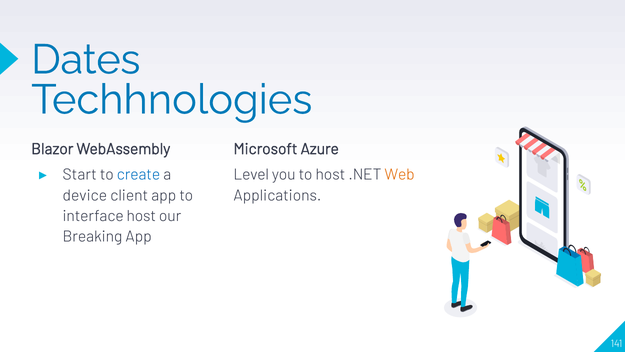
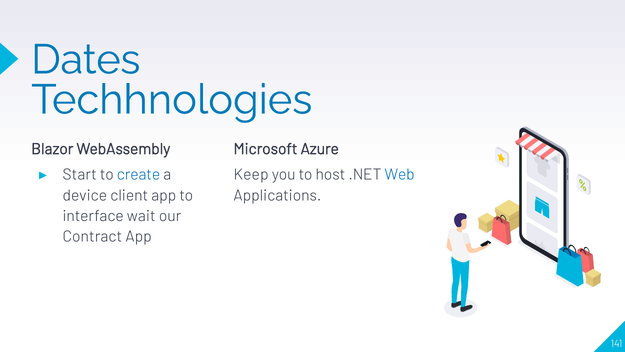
Level: Level -> Keep
Web colour: orange -> blue
interface host: host -> wait
Breaking: Breaking -> Contract
